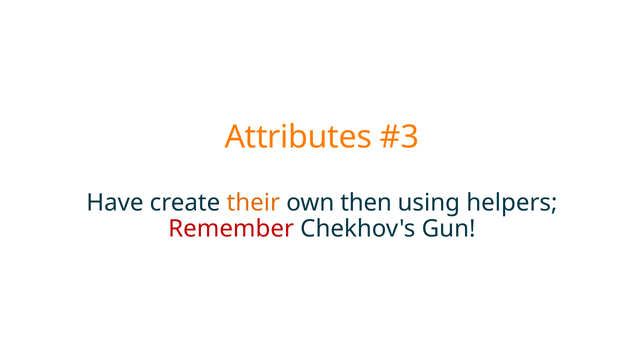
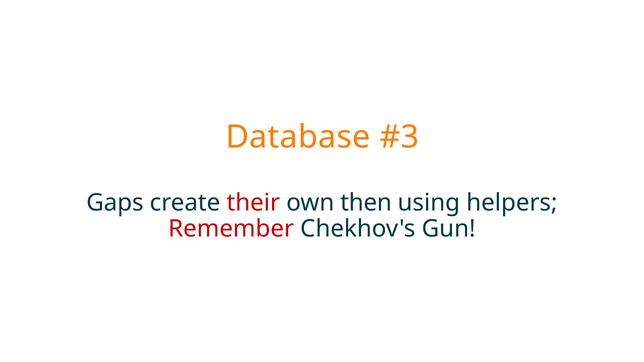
Attributes: Attributes -> Database
Have: Have -> Gaps
their colour: orange -> red
